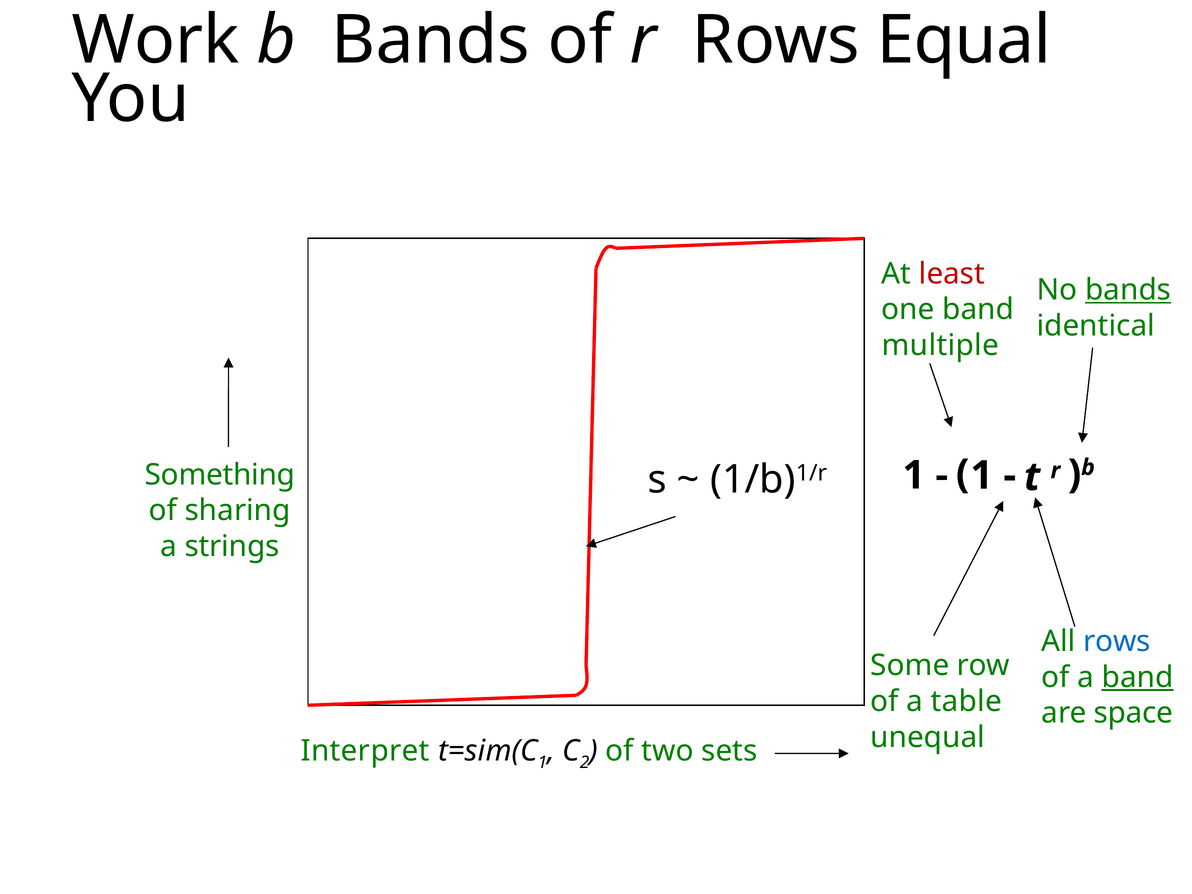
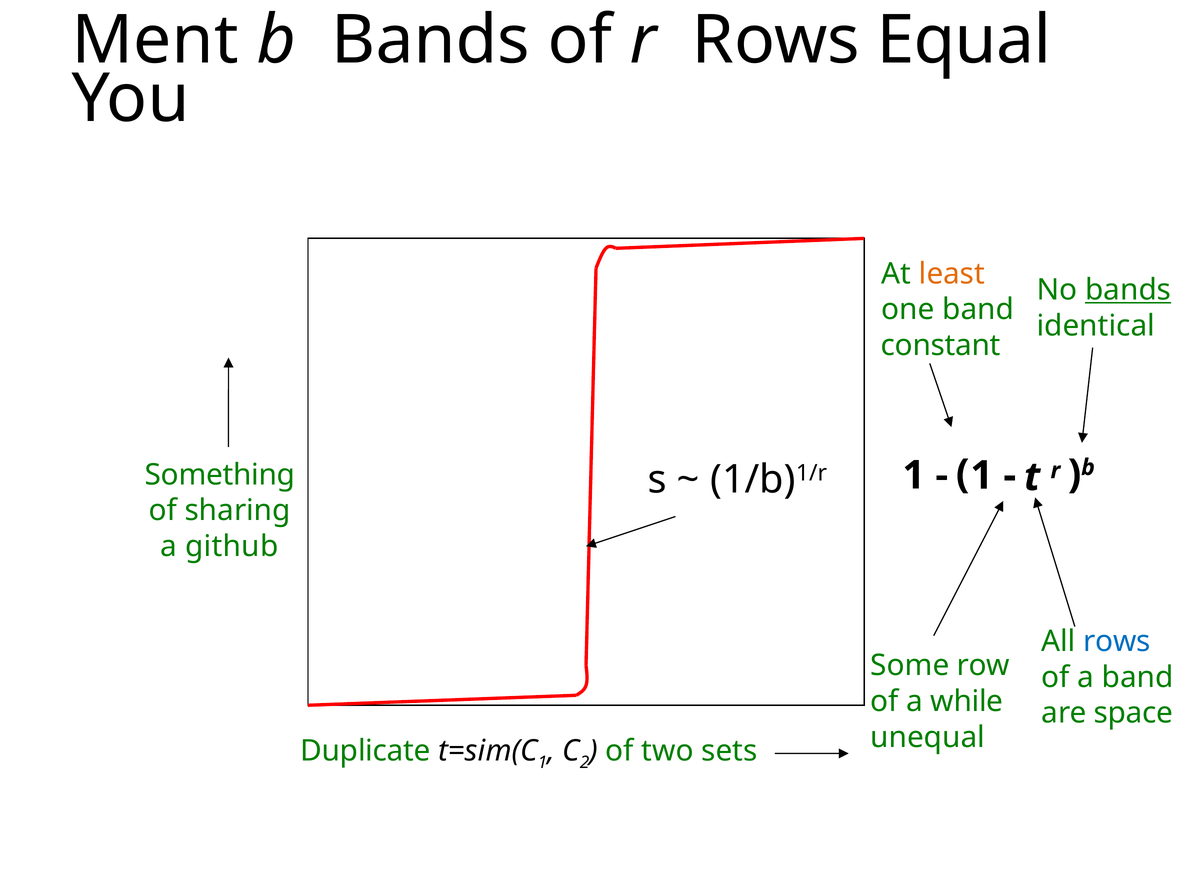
Work: Work -> Ment
least colour: red -> orange
multiple: multiple -> constant
strings: strings -> github
band at (1138, 677) underline: present -> none
table: table -> while
Interpret: Interpret -> Duplicate
